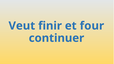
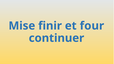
Veut: Veut -> Mise
